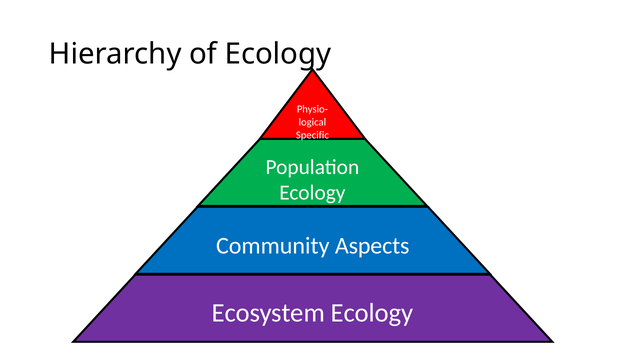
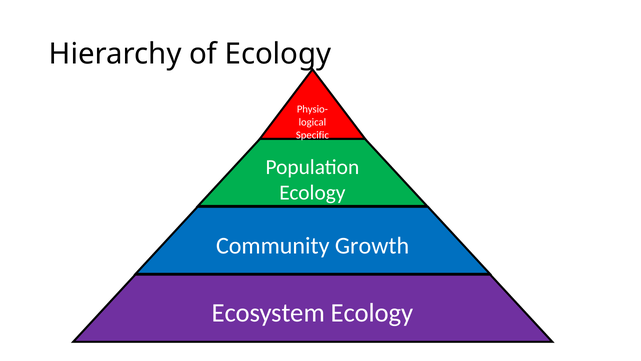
Aspects: Aspects -> Growth
